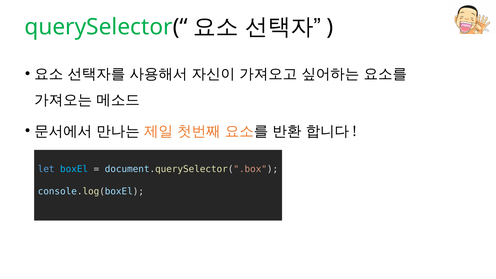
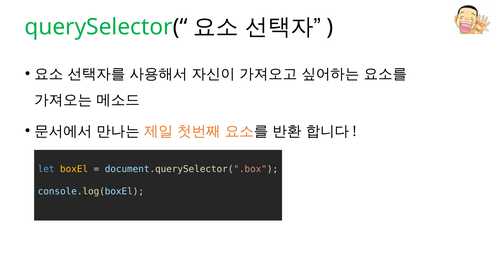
boxEl colour: light blue -> yellow
